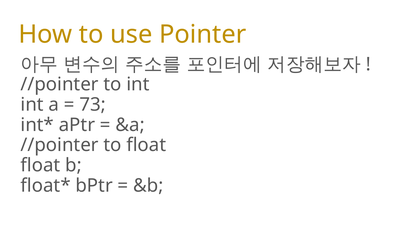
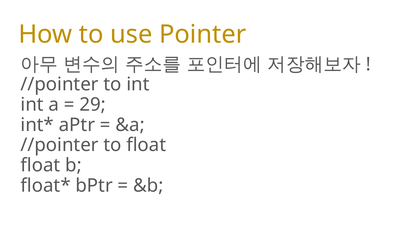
73: 73 -> 29
